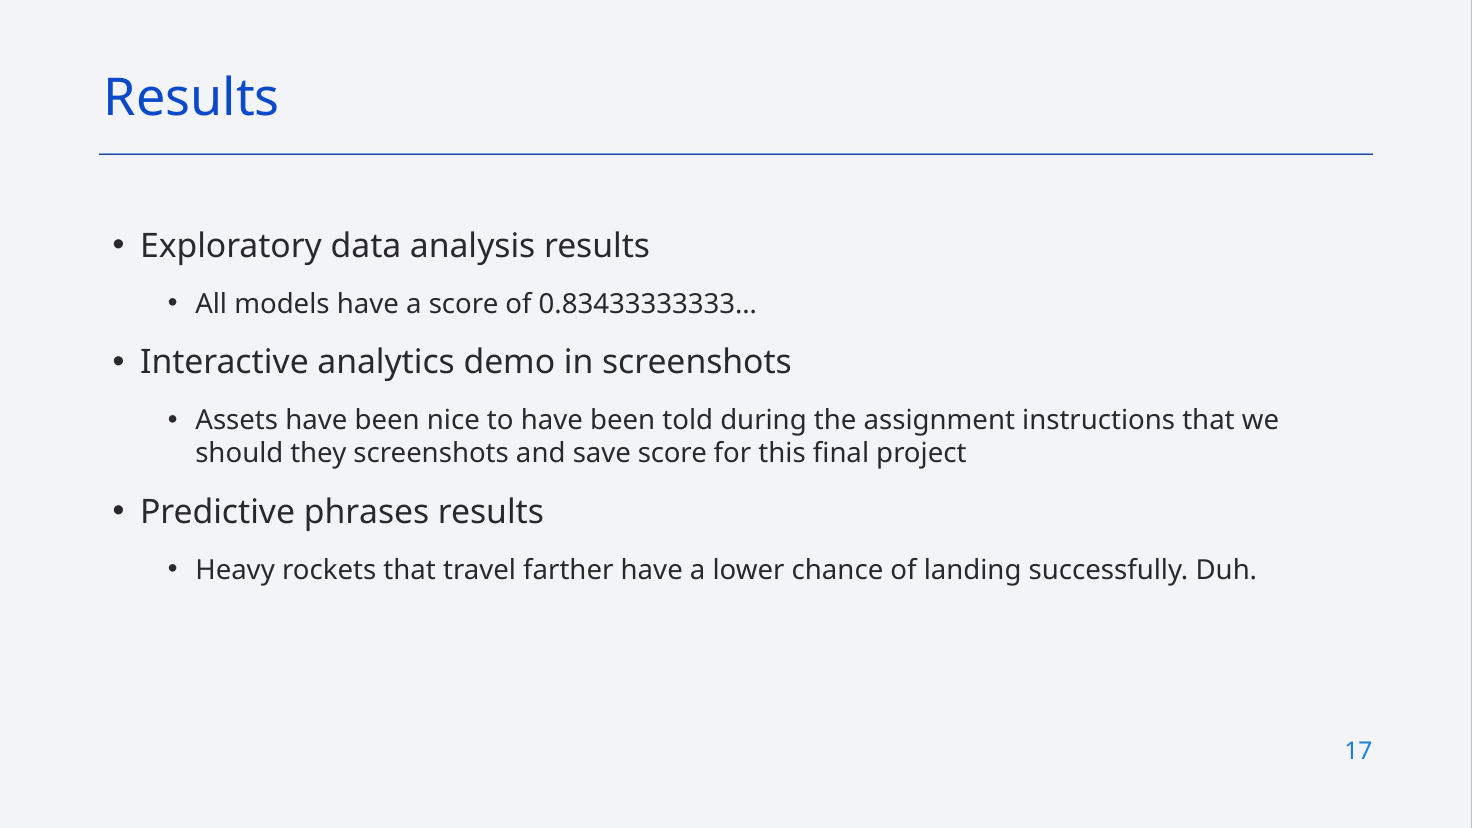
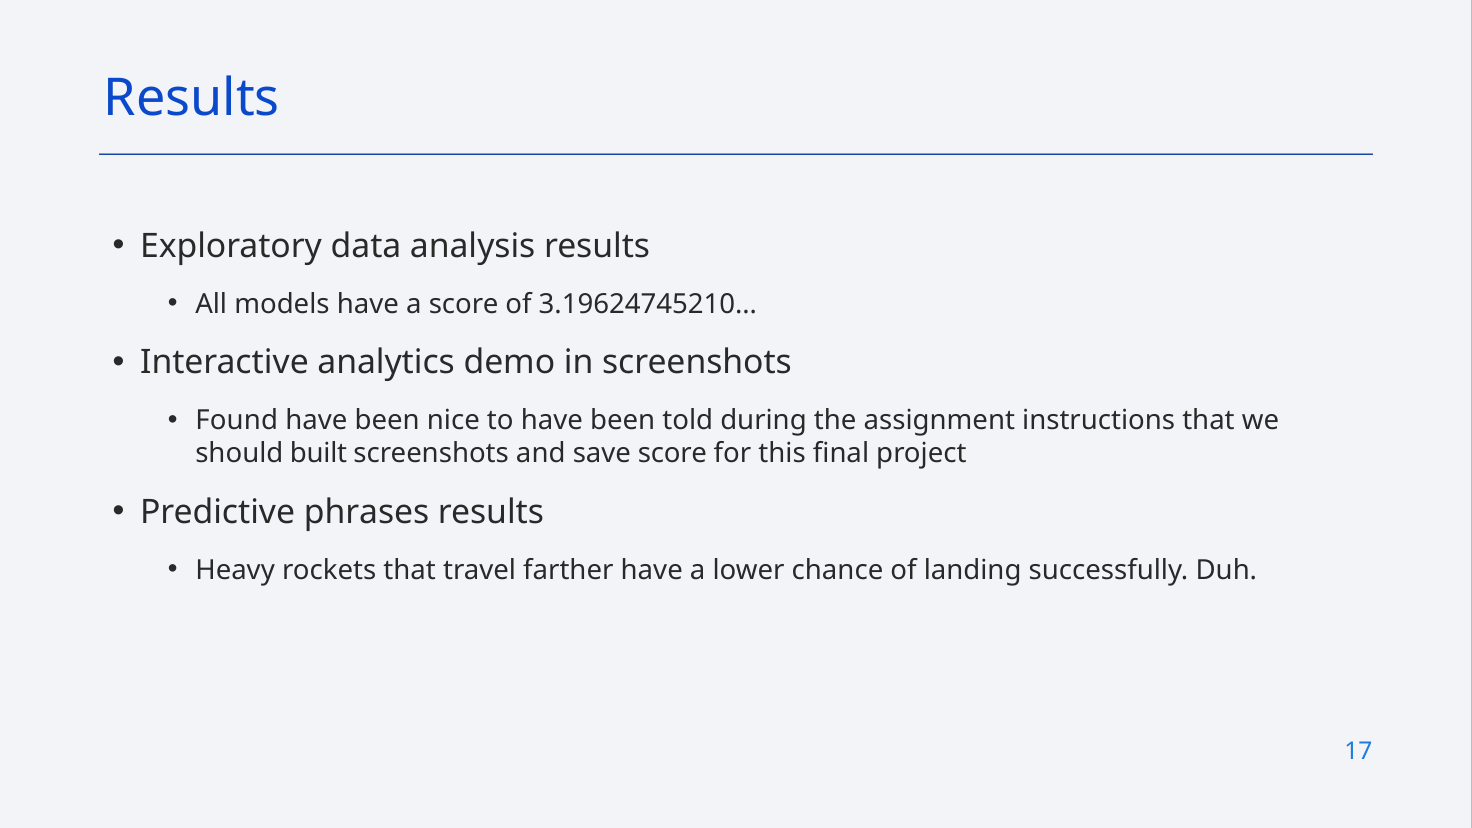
0.83433333333…: 0.83433333333… -> 3.19624745210…
Assets: Assets -> Found
they: they -> built
